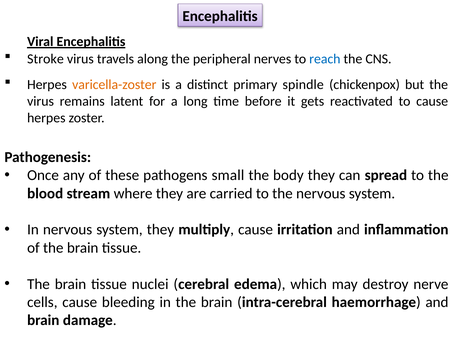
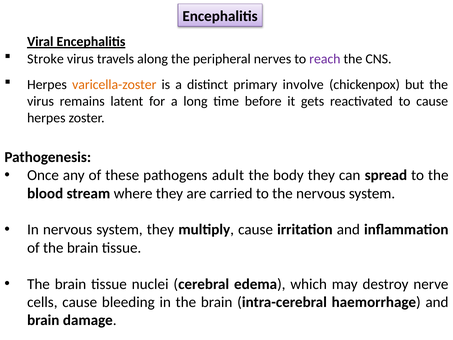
reach colour: blue -> purple
spindle: spindle -> involve
small: small -> adult
